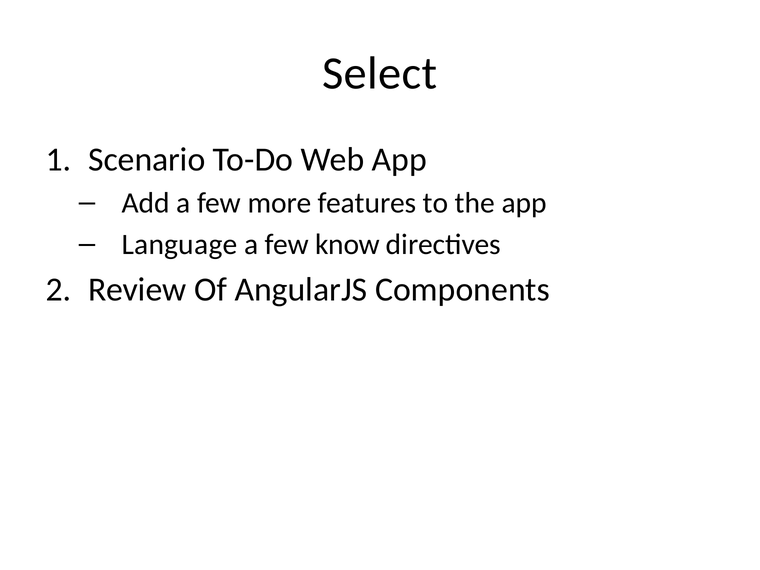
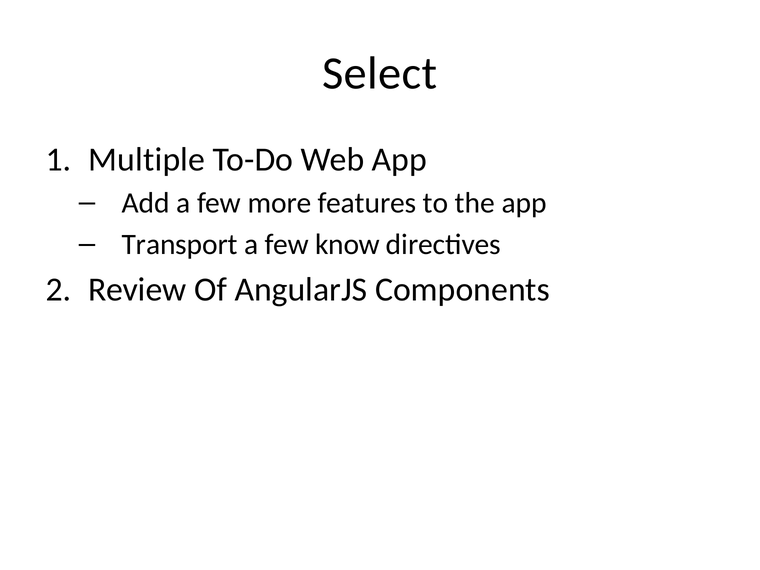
Scenario: Scenario -> Multiple
Language: Language -> Transport
